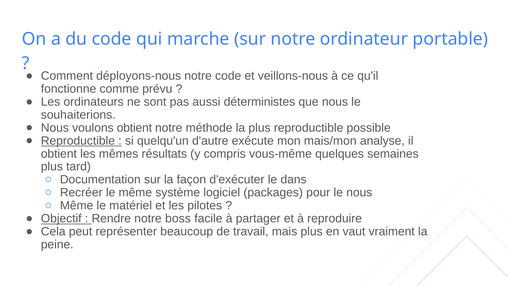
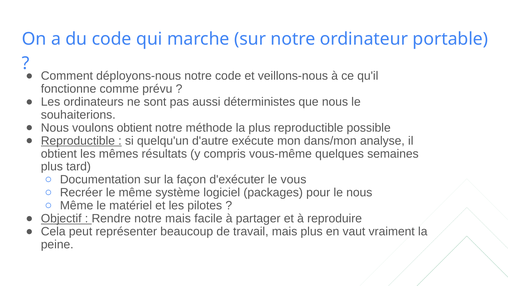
mais/mon: mais/mon -> dans/mon
dans: dans -> vous
notre boss: boss -> mais
